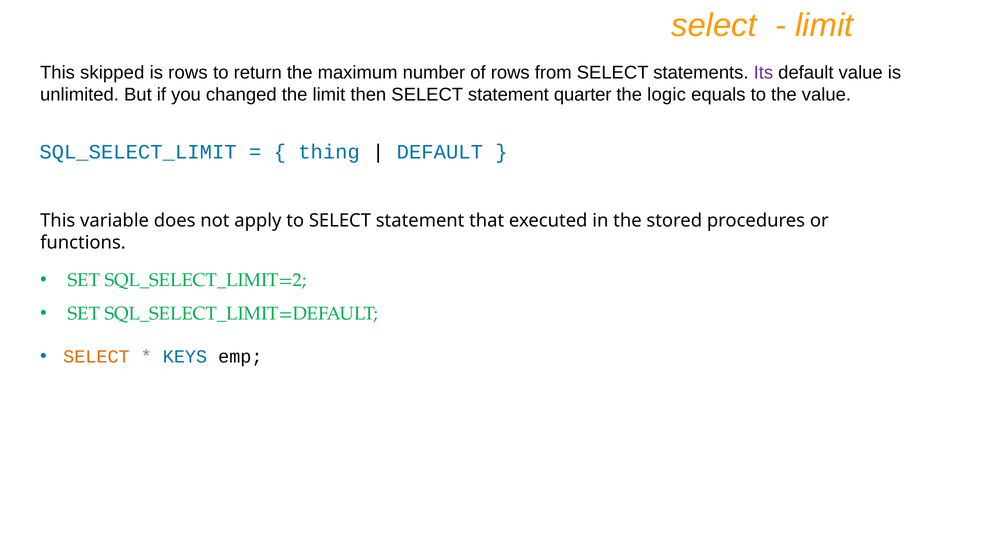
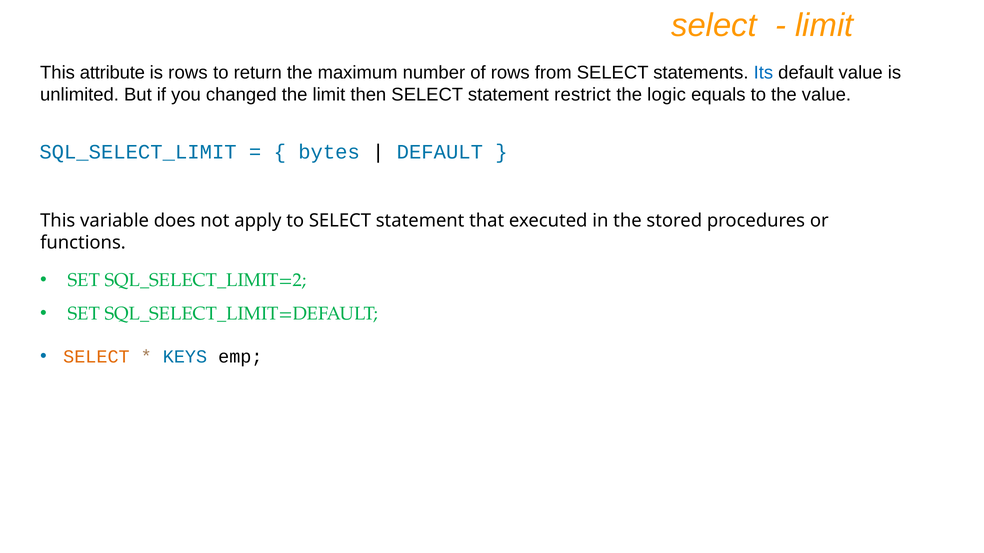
skipped: skipped -> attribute
Its colour: purple -> blue
quarter: quarter -> restrict
thing: thing -> bytes
